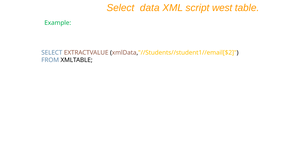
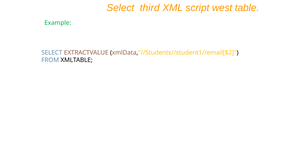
data: data -> third
